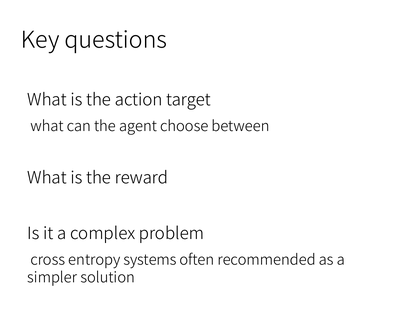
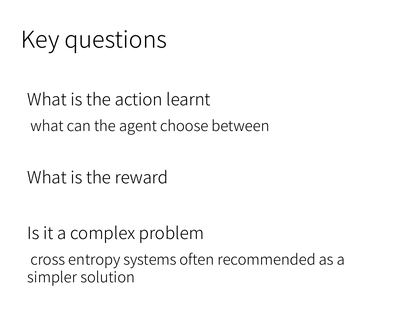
target: target -> learnt
